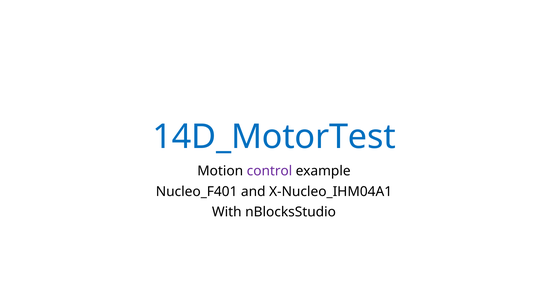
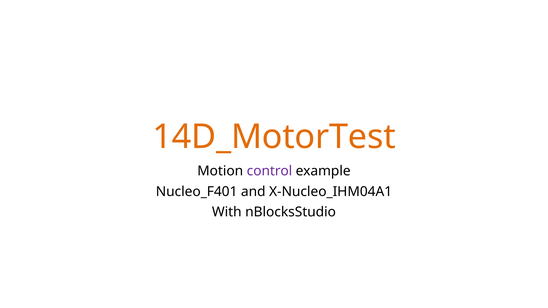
14D_MotorTest colour: blue -> orange
